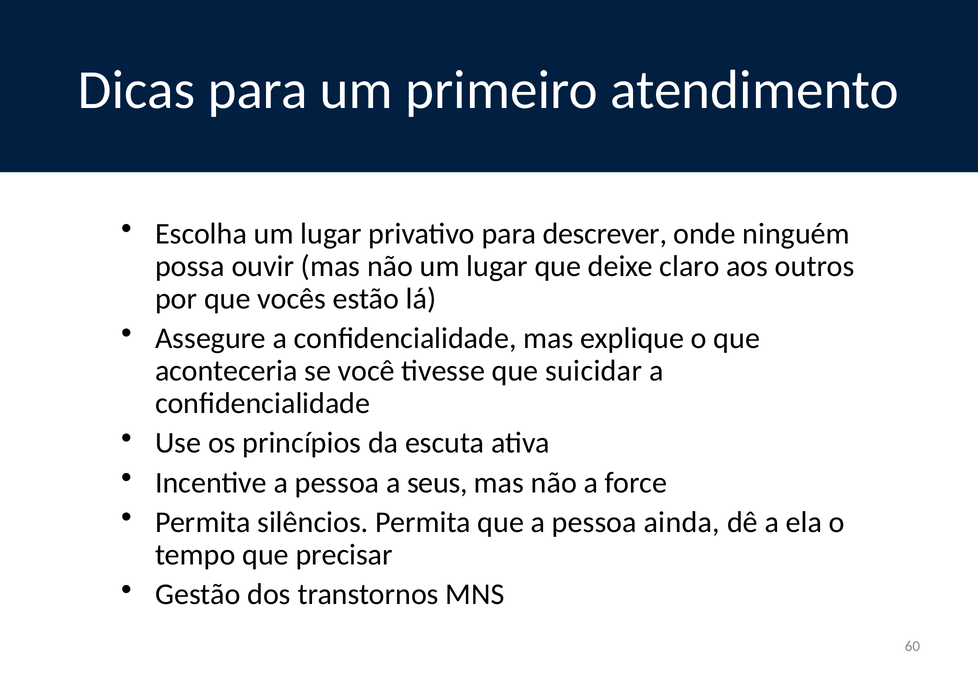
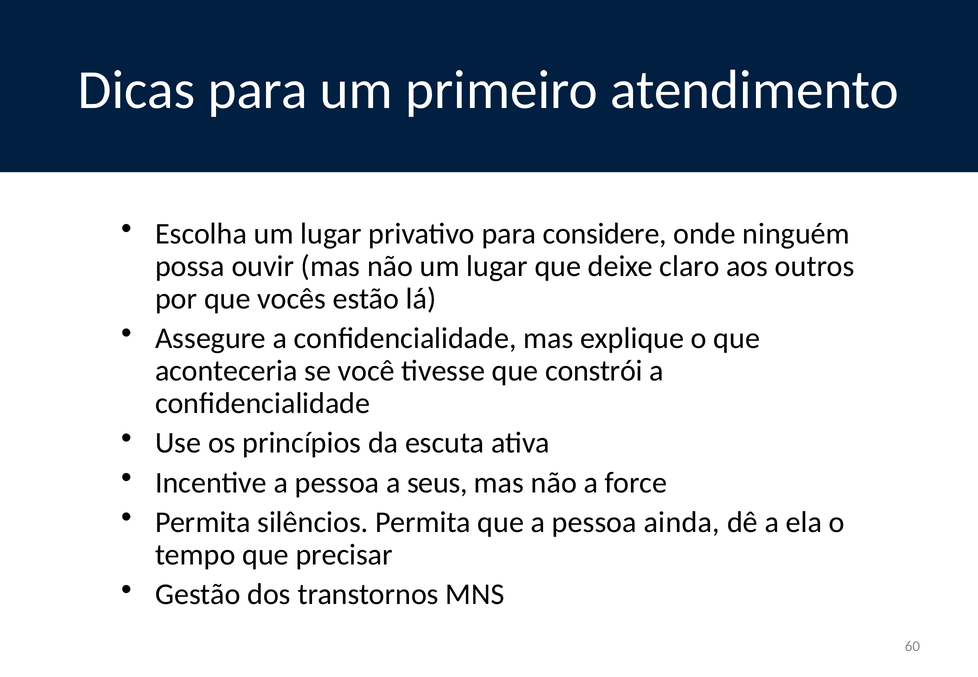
descrever: descrever -> considere
suicidar: suicidar -> constrói
